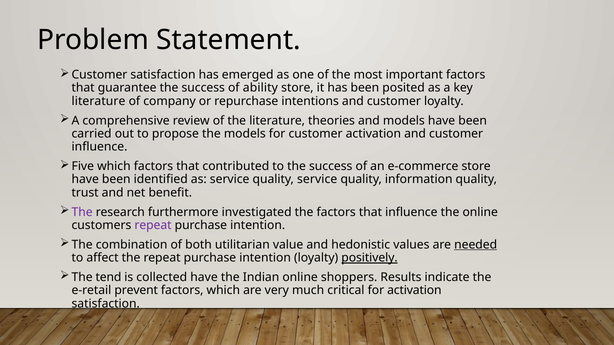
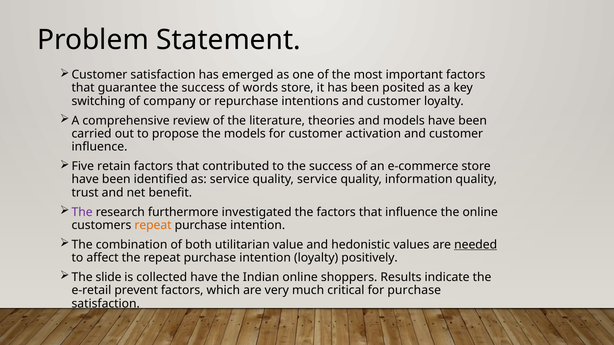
ability: ability -> words
literature at (98, 101): literature -> switching
Five which: which -> retain
repeat at (153, 225) colour: purple -> orange
positively underline: present -> none
tend: tend -> slide
for activation: activation -> purchase
